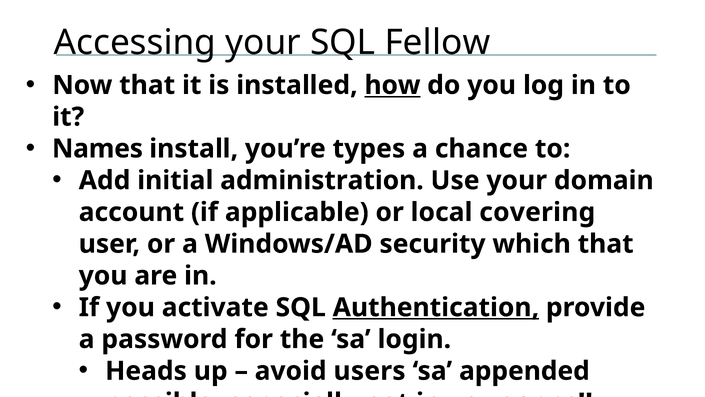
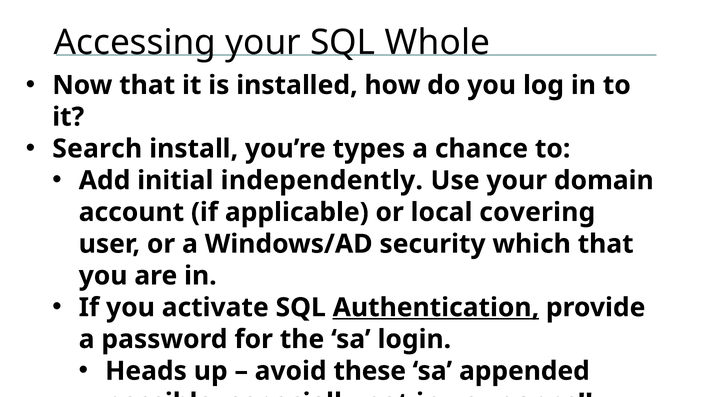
Fellow: Fellow -> Whole
how underline: present -> none
Names: Names -> Search
administration: administration -> independently
users: users -> these
